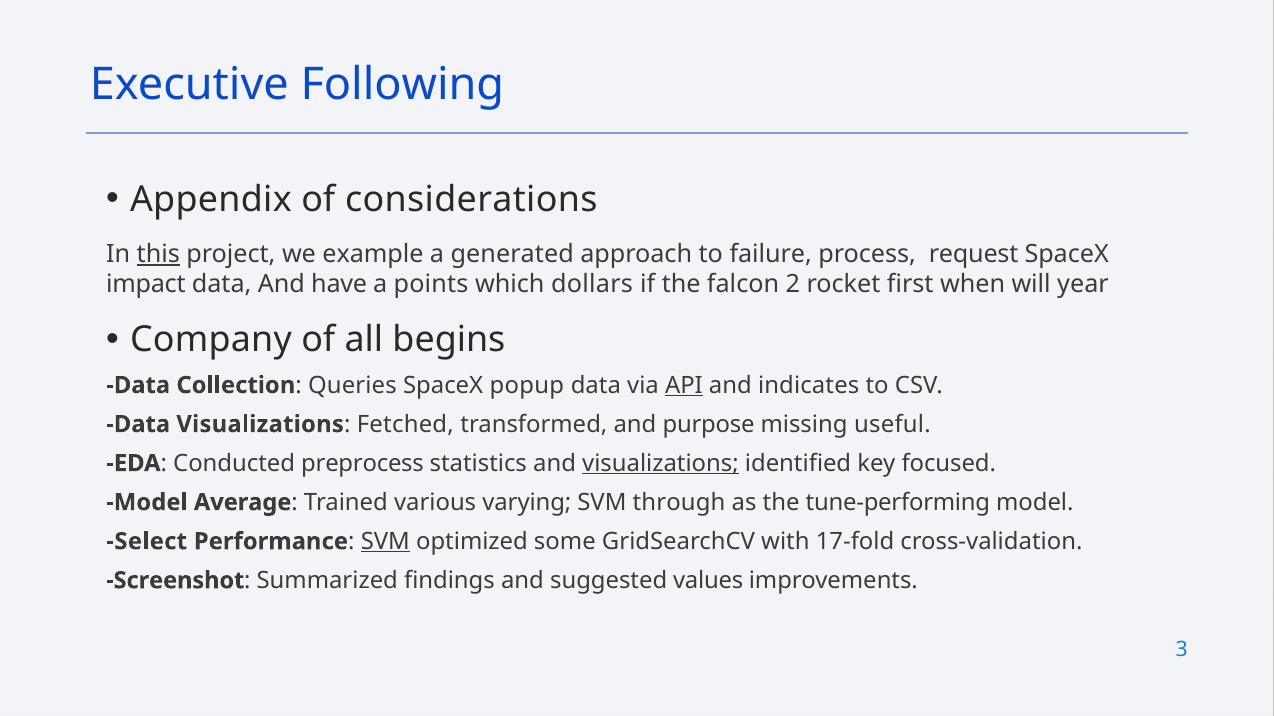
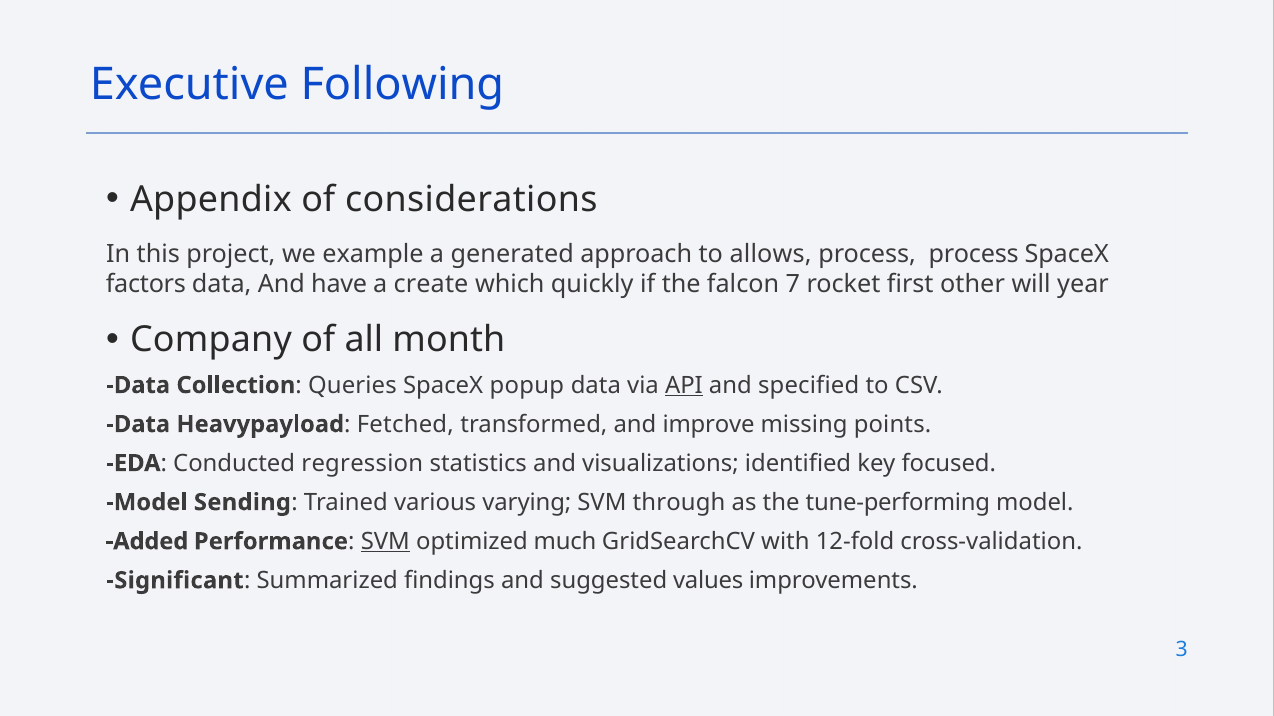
this underline: present -> none
failure: failure -> allows
process request: request -> process
impact: impact -> factors
points: points -> create
dollars: dollars -> quickly
2: 2 -> 7
when: when -> other
begins: begins -> month
indicates: indicates -> specified
Data Visualizations: Visualizations -> Heavypayload
purpose: purpose -> improve
useful: useful -> points
preprocess: preprocess -> regression
visualizations at (660, 464) underline: present -> none
Average: Average -> Sending
Select: Select -> Added
some: some -> much
17-fold: 17-fold -> 12-fold
Screenshot: Screenshot -> Significant
